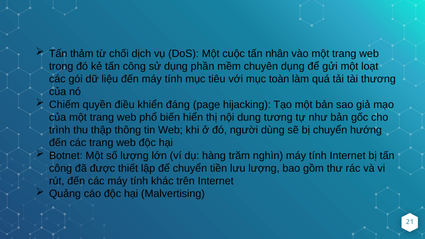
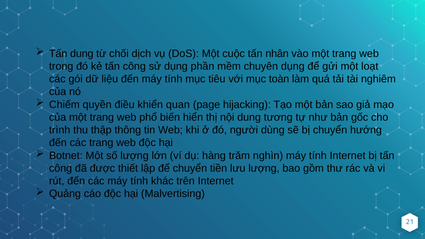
Tấn thảm: thảm -> dung
thương: thương -> nghiêm
đáng: đáng -> quan
